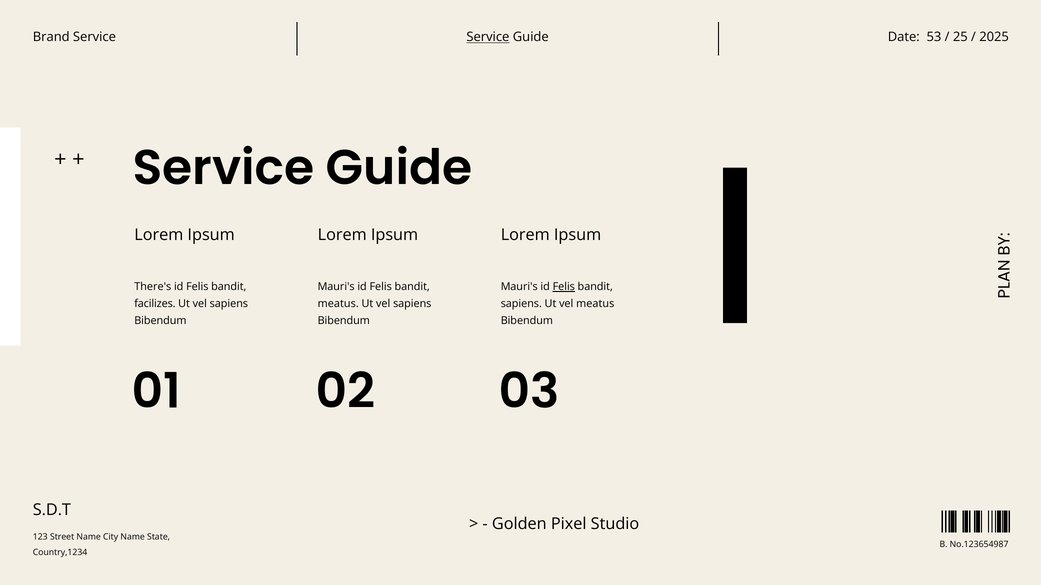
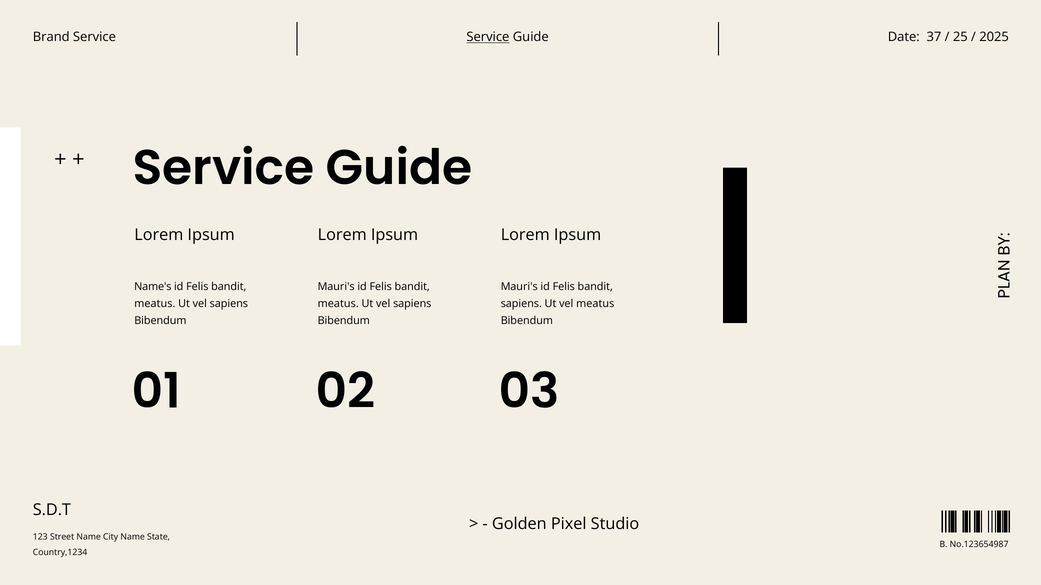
53: 53 -> 37
There's: There's -> Name's
Felis at (564, 287) underline: present -> none
facilizes at (155, 304): facilizes -> meatus
